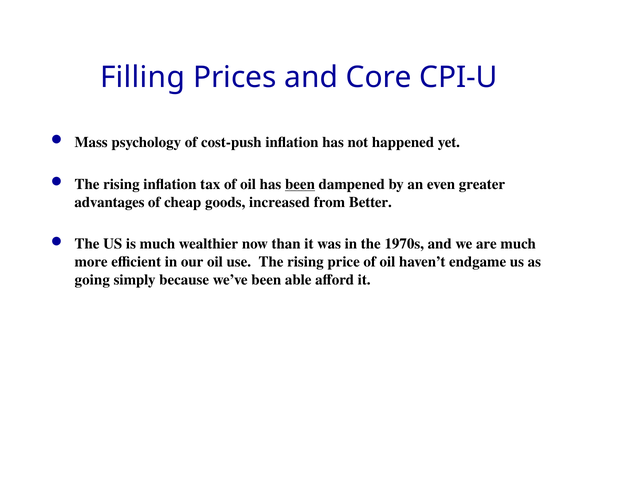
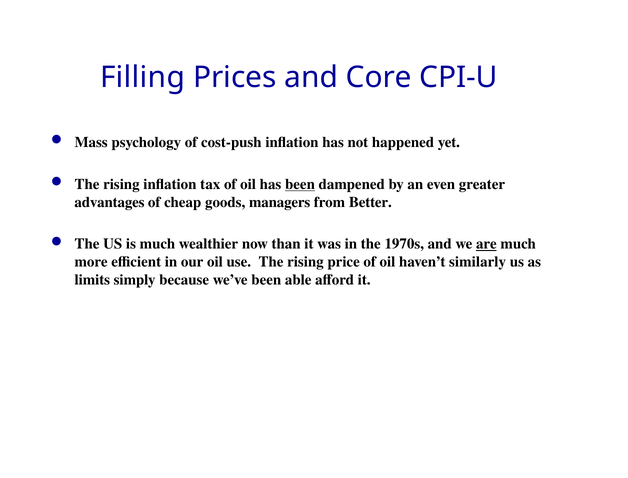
increased: increased -> managers
are underline: none -> present
endgame: endgame -> similarly
going: going -> limits
